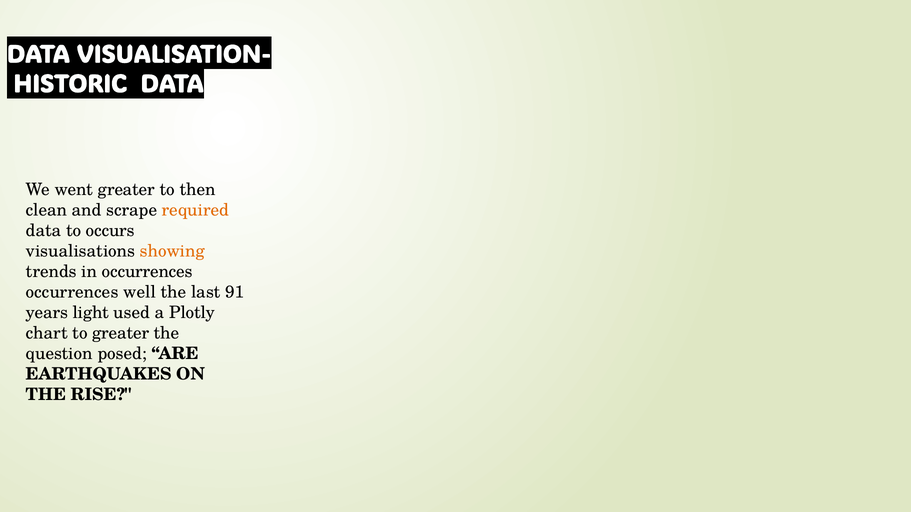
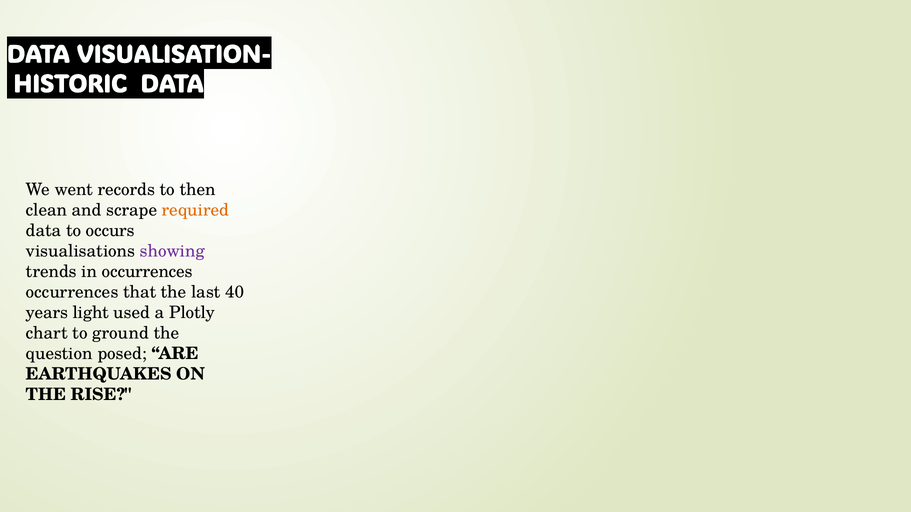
went greater: greater -> records
showing colour: orange -> purple
well: well -> that
91: 91 -> 40
to greater: greater -> ground
